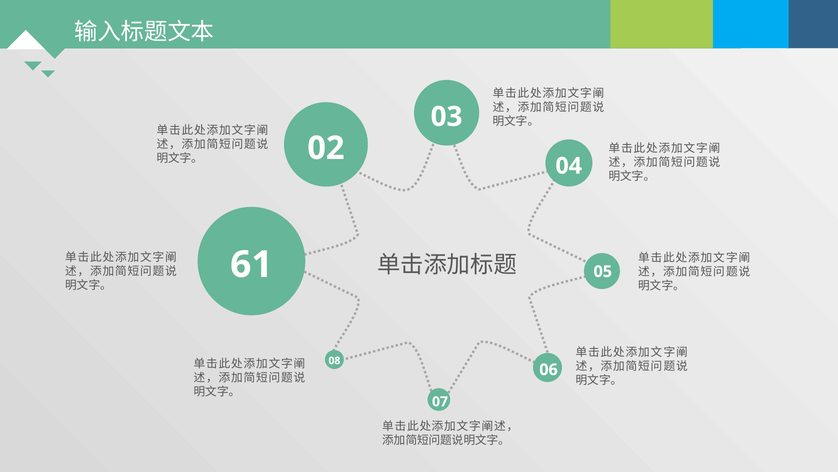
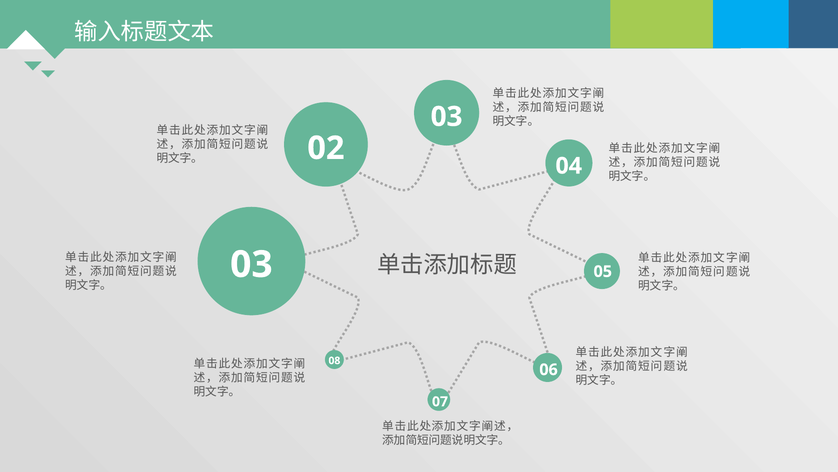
61 at (251, 264): 61 -> 03
